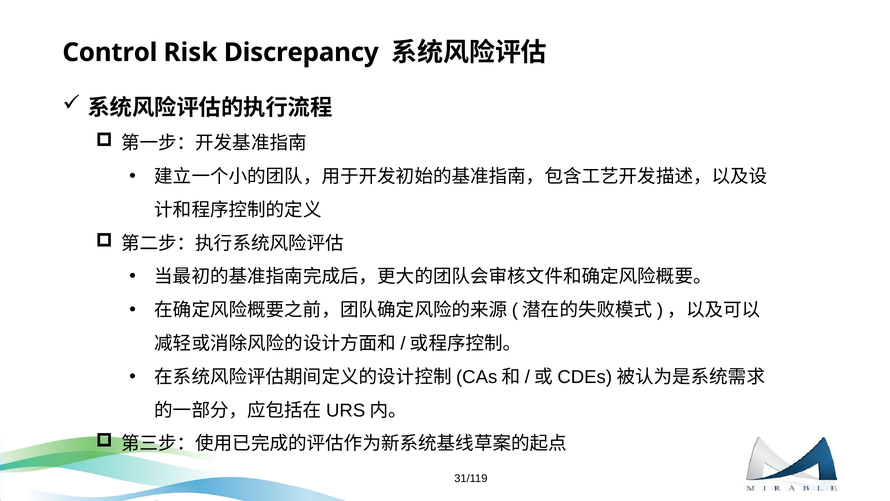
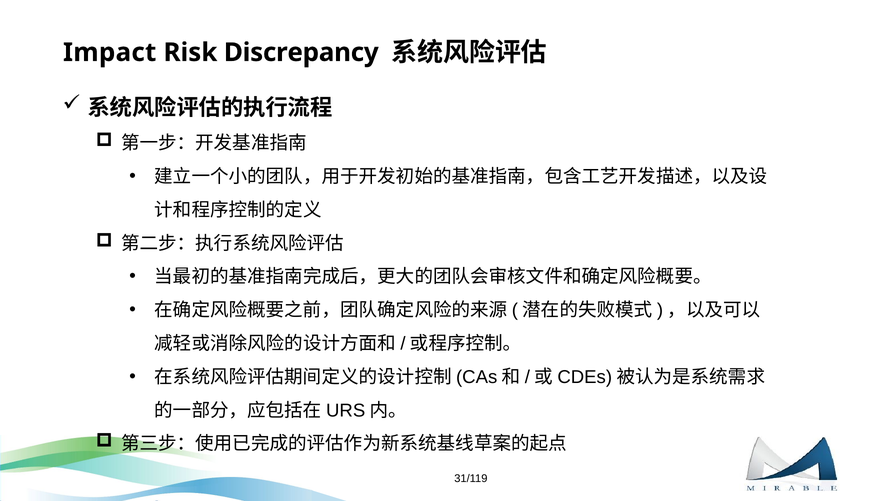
Control: Control -> Impact
